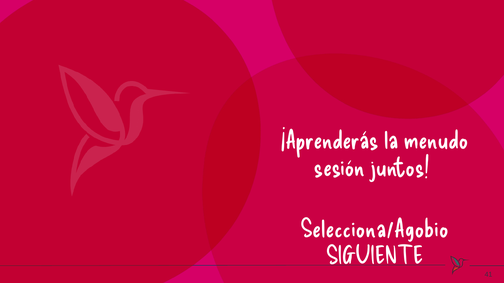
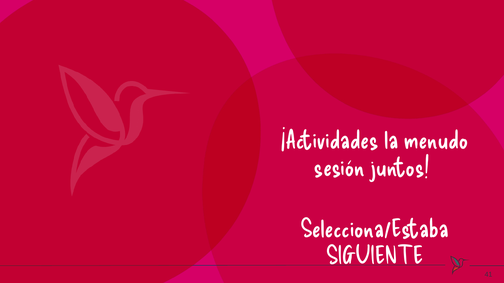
¡Aprenderás: ¡Aprenderás -> ¡Actividades
Selecciona/Agobio: Selecciona/Agobio -> Selecciona/Estaba
